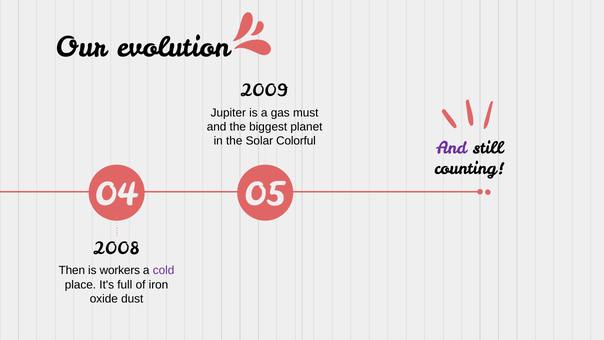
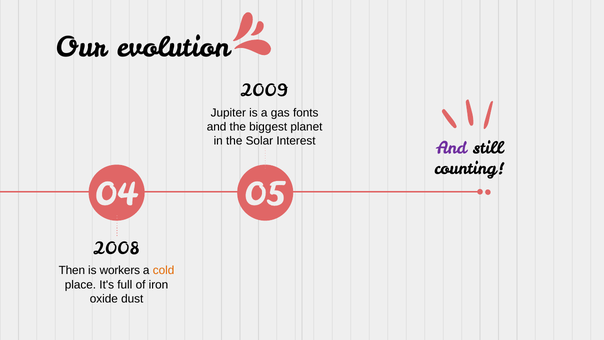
must: must -> fonts
Colorful: Colorful -> Interest
cold colour: purple -> orange
